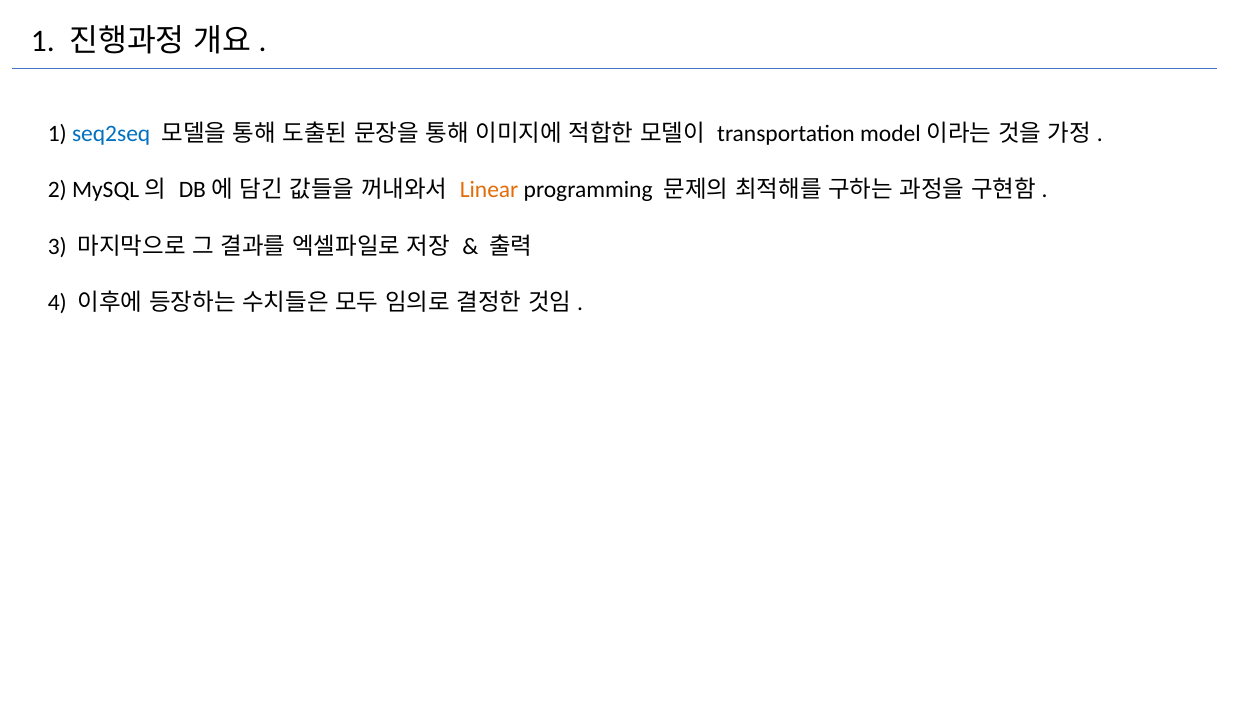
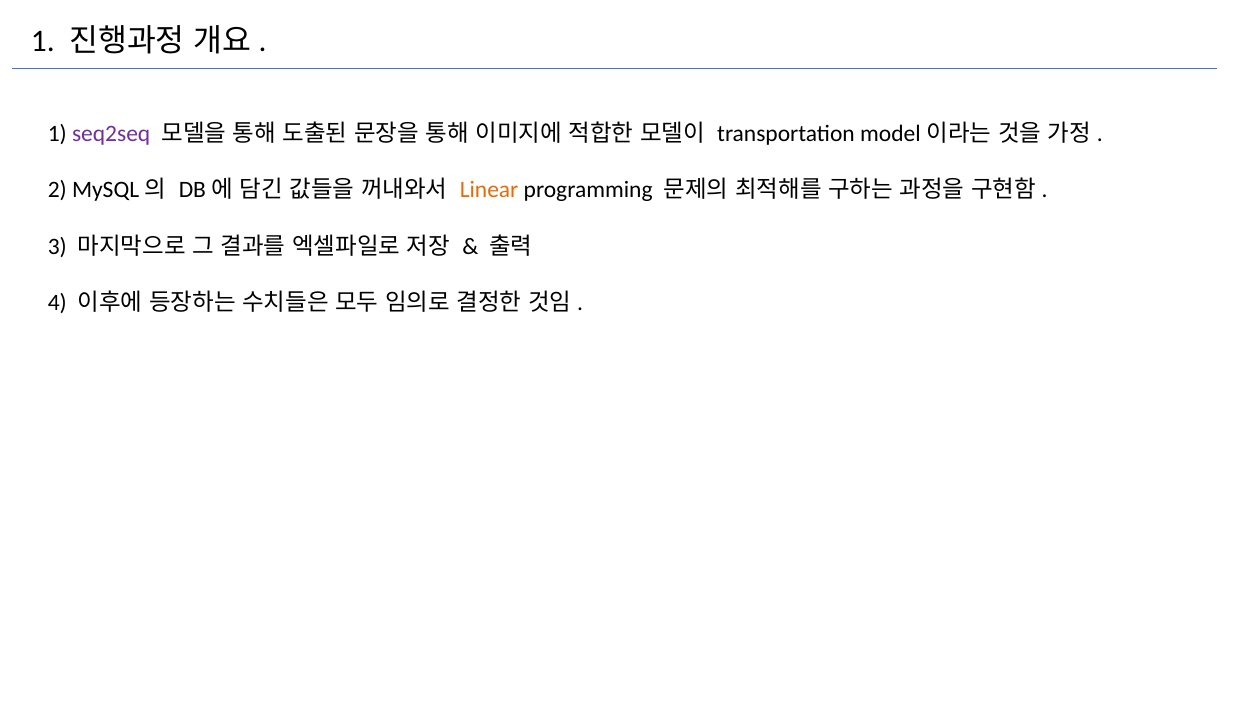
seq2seq colour: blue -> purple
